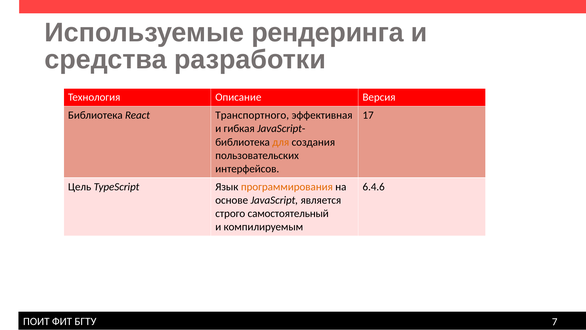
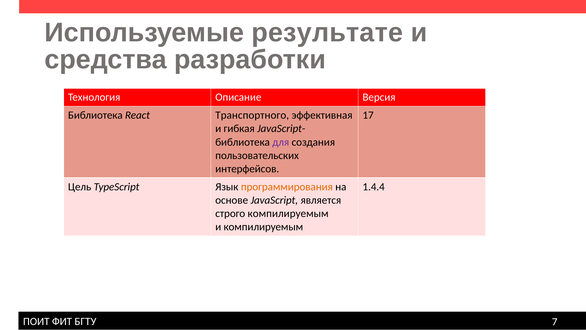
рендеринга: рендеринга -> результате
для colour: orange -> purple
6.4.6: 6.4.6 -> 1.4.4
строго самостоятельный: самостоятельный -> компилируемым
